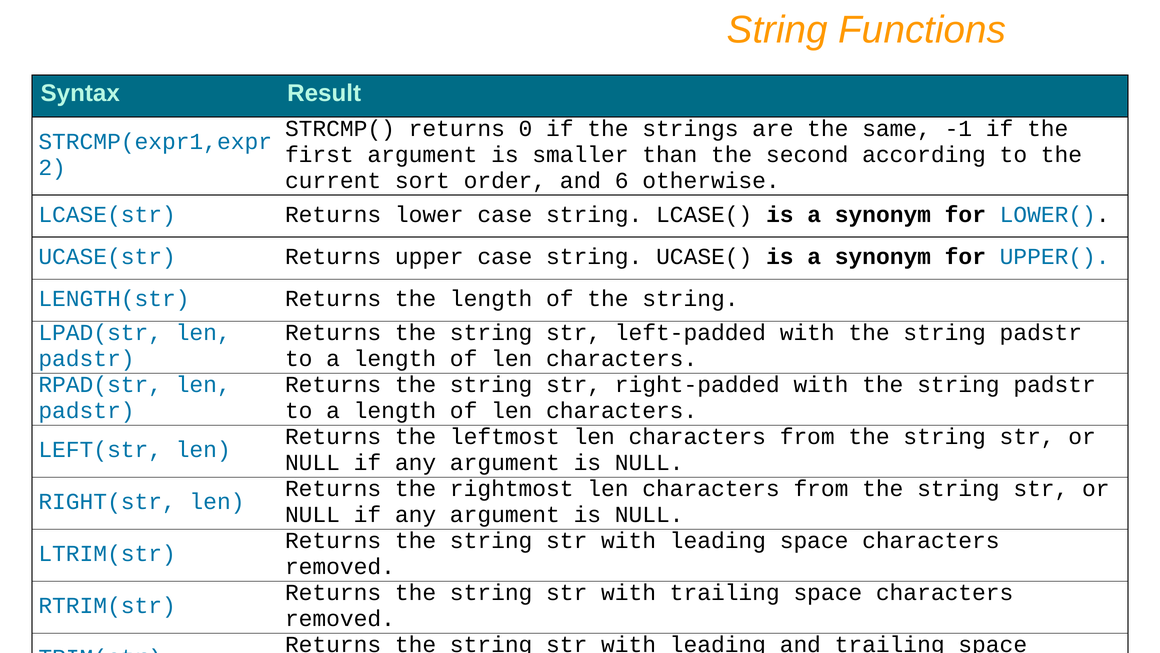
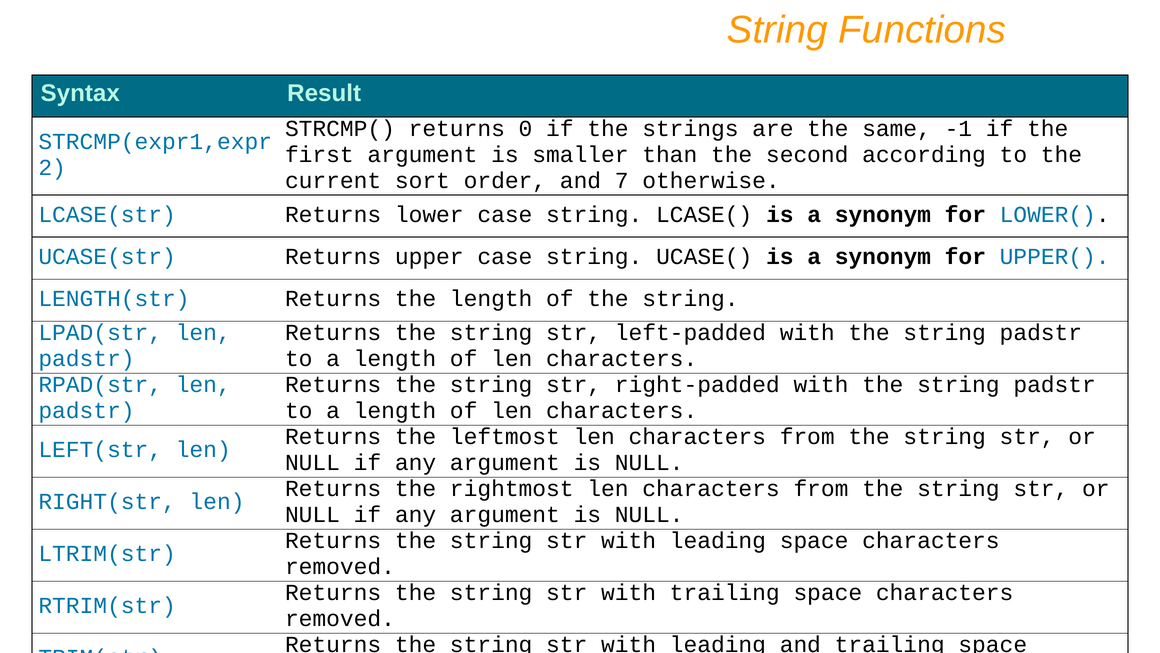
6: 6 -> 7
